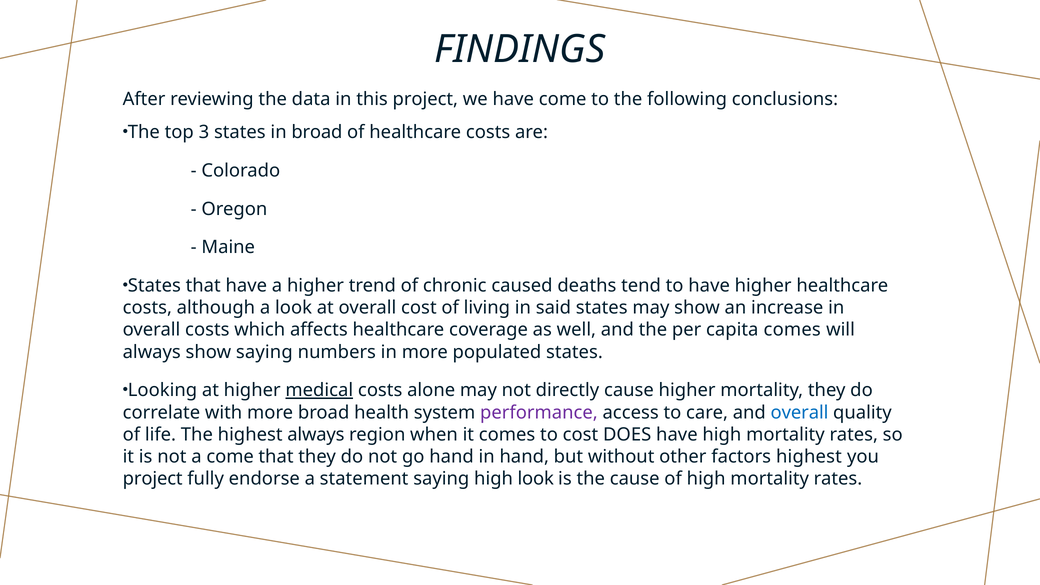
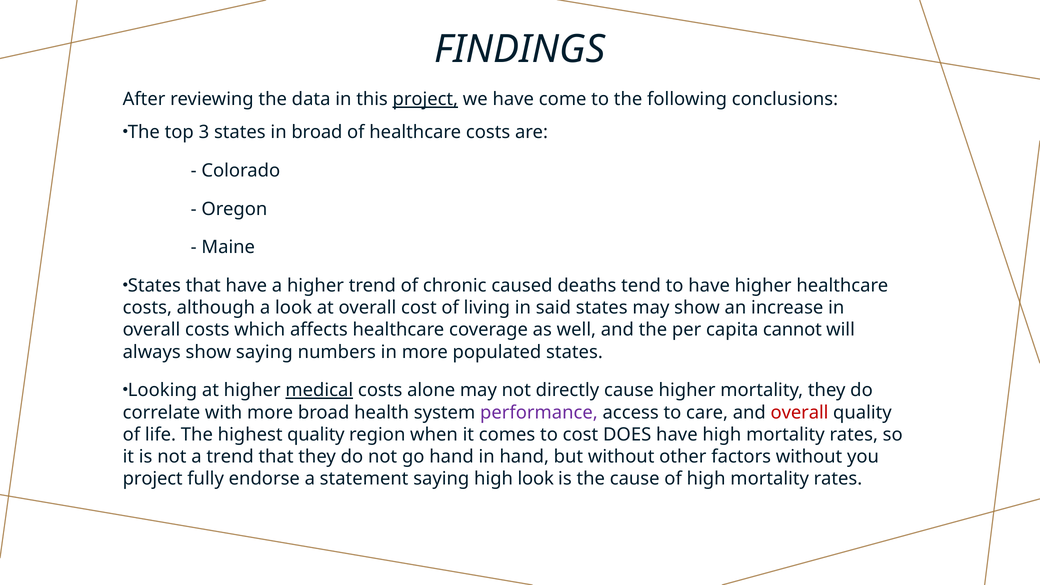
project at (425, 99) underline: none -> present
capita comes: comes -> cannot
overall at (800, 412) colour: blue -> red
highest always: always -> quality
a come: come -> trend
factors highest: highest -> without
